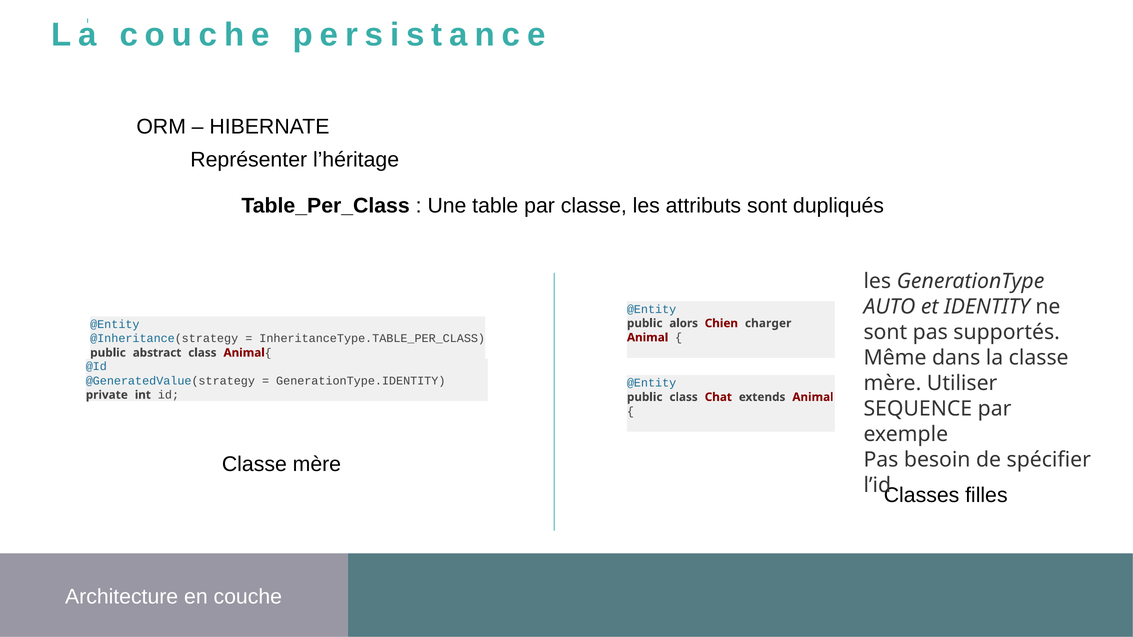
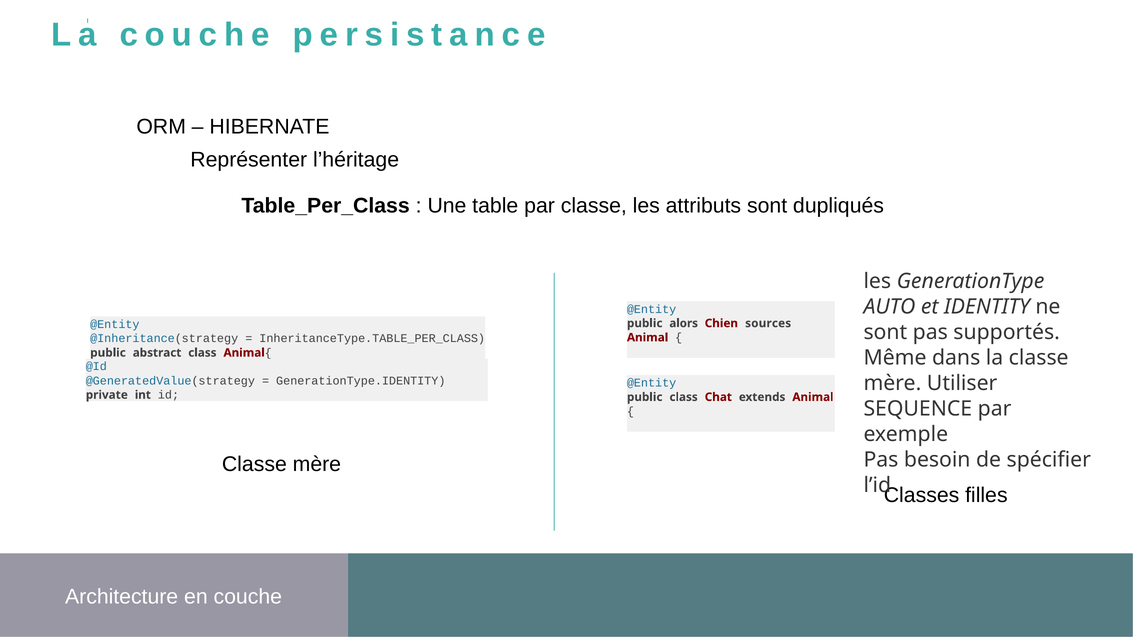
charger: charger -> sources
